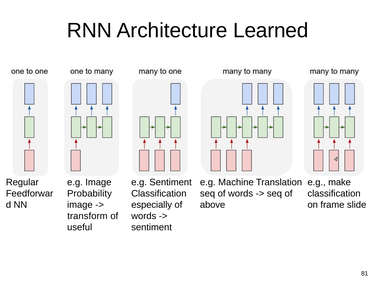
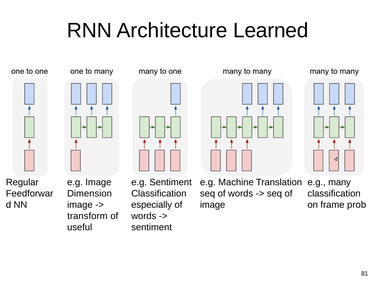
make: make -> many
Probability: Probability -> Dimension
above at (213, 205): above -> image
slide: slide -> prob
